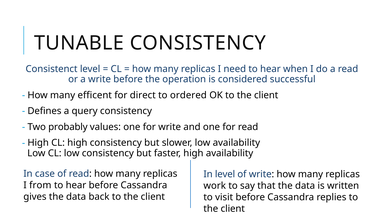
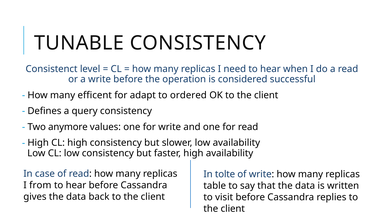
direct: direct -> adapt
probably: probably -> anymore
In level: level -> tolte
work: work -> table
